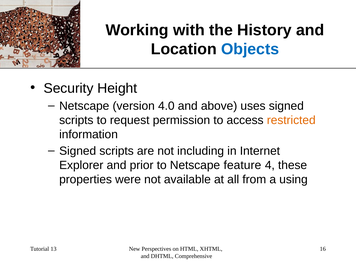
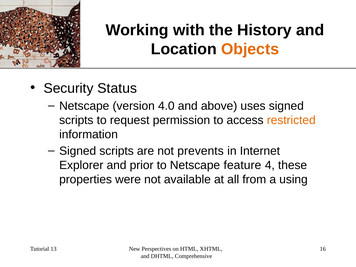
Objects colour: blue -> orange
Height: Height -> Status
including: including -> prevents
